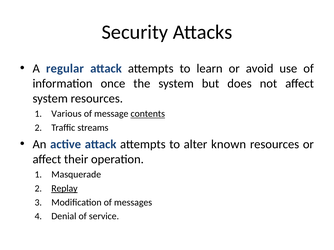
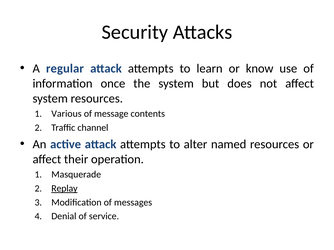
avoid: avoid -> know
contents underline: present -> none
streams: streams -> channel
known: known -> named
